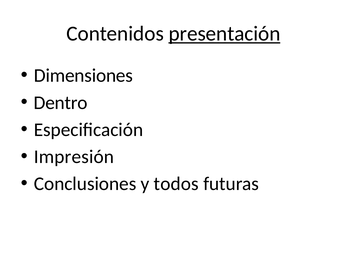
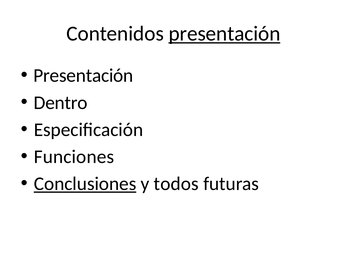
Dimensiones at (83, 75): Dimensiones -> Presentación
Impresión: Impresión -> Funciones
Conclusiones underline: none -> present
